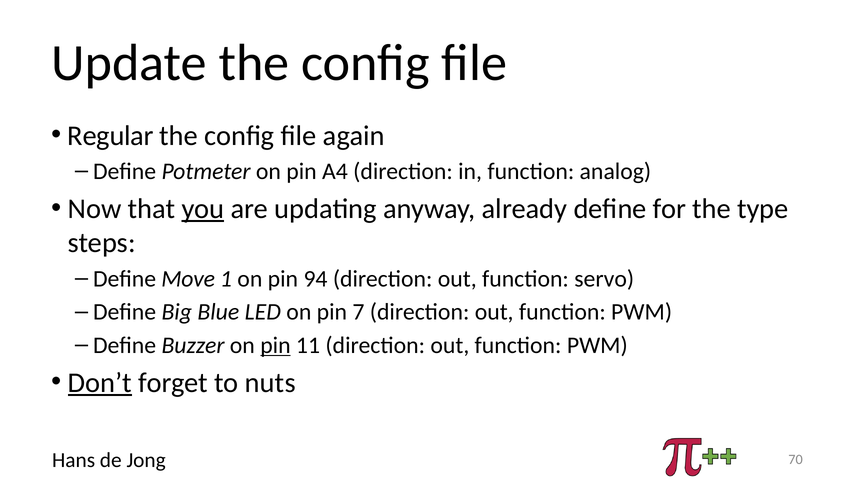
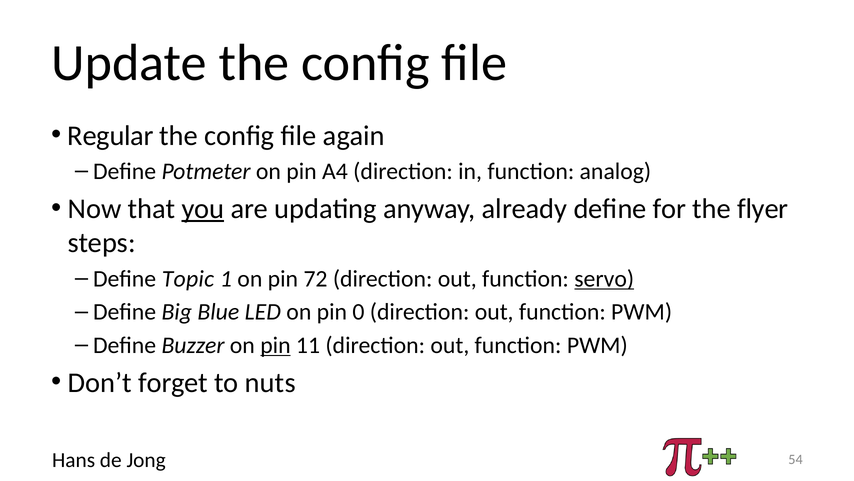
type: type -> flyer
Move: Move -> Topic
94: 94 -> 72
servo underline: none -> present
7: 7 -> 0
Don’t underline: present -> none
70: 70 -> 54
